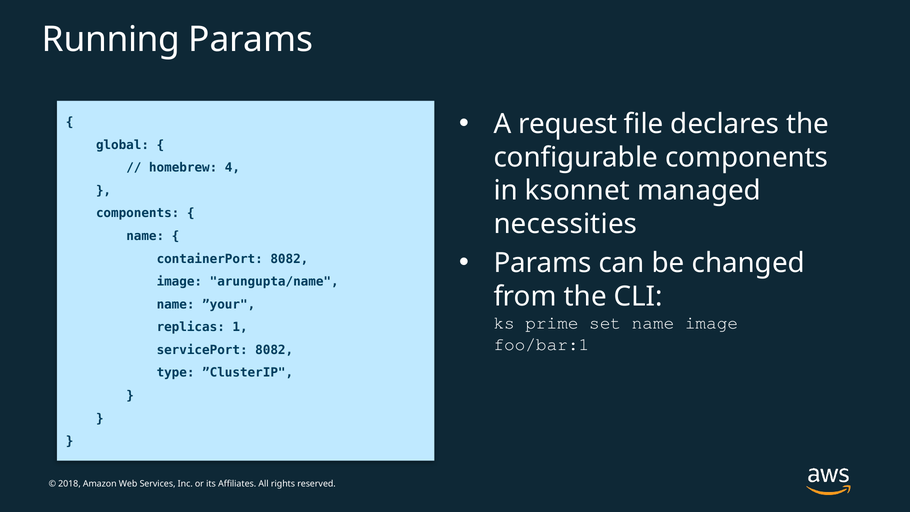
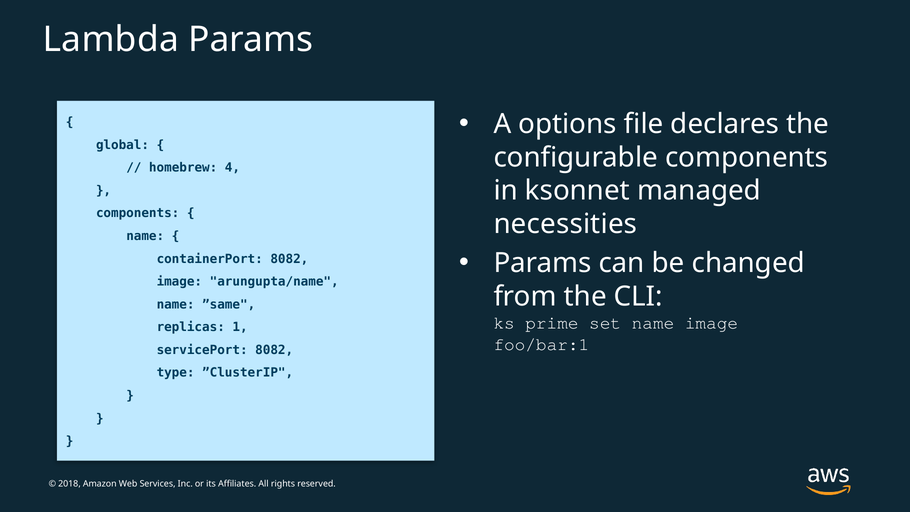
Running: Running -> Lambda
request: request -> options
”your: ”your -> ”same
